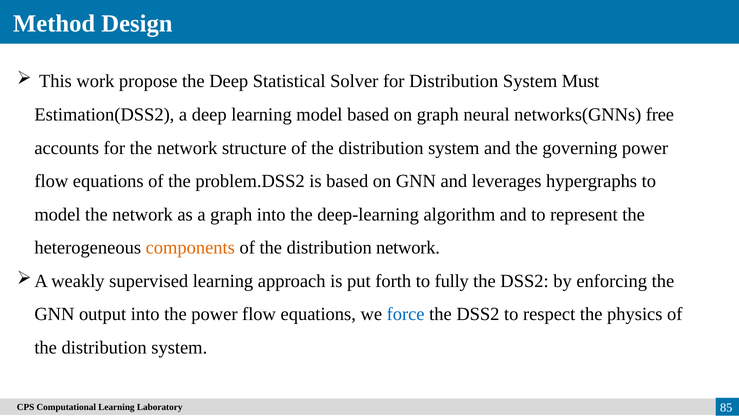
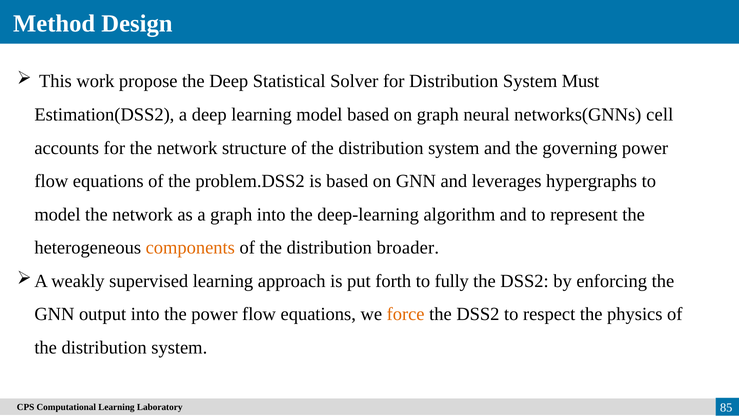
free: free -> cell
distribution network: network -> broader
force colour: blue -> orange
